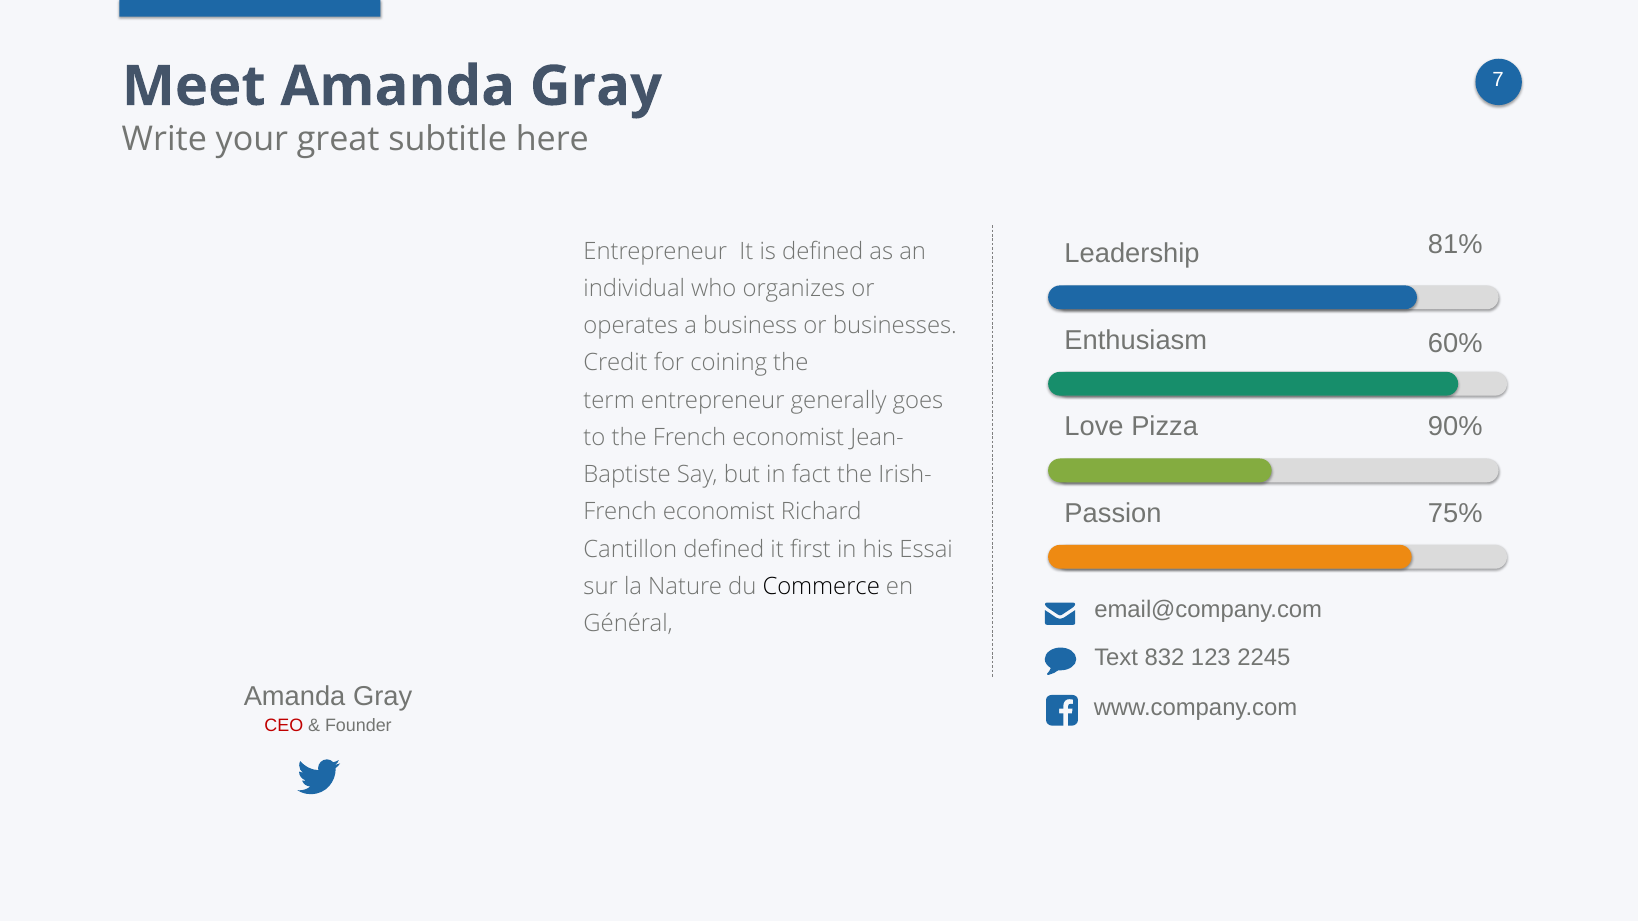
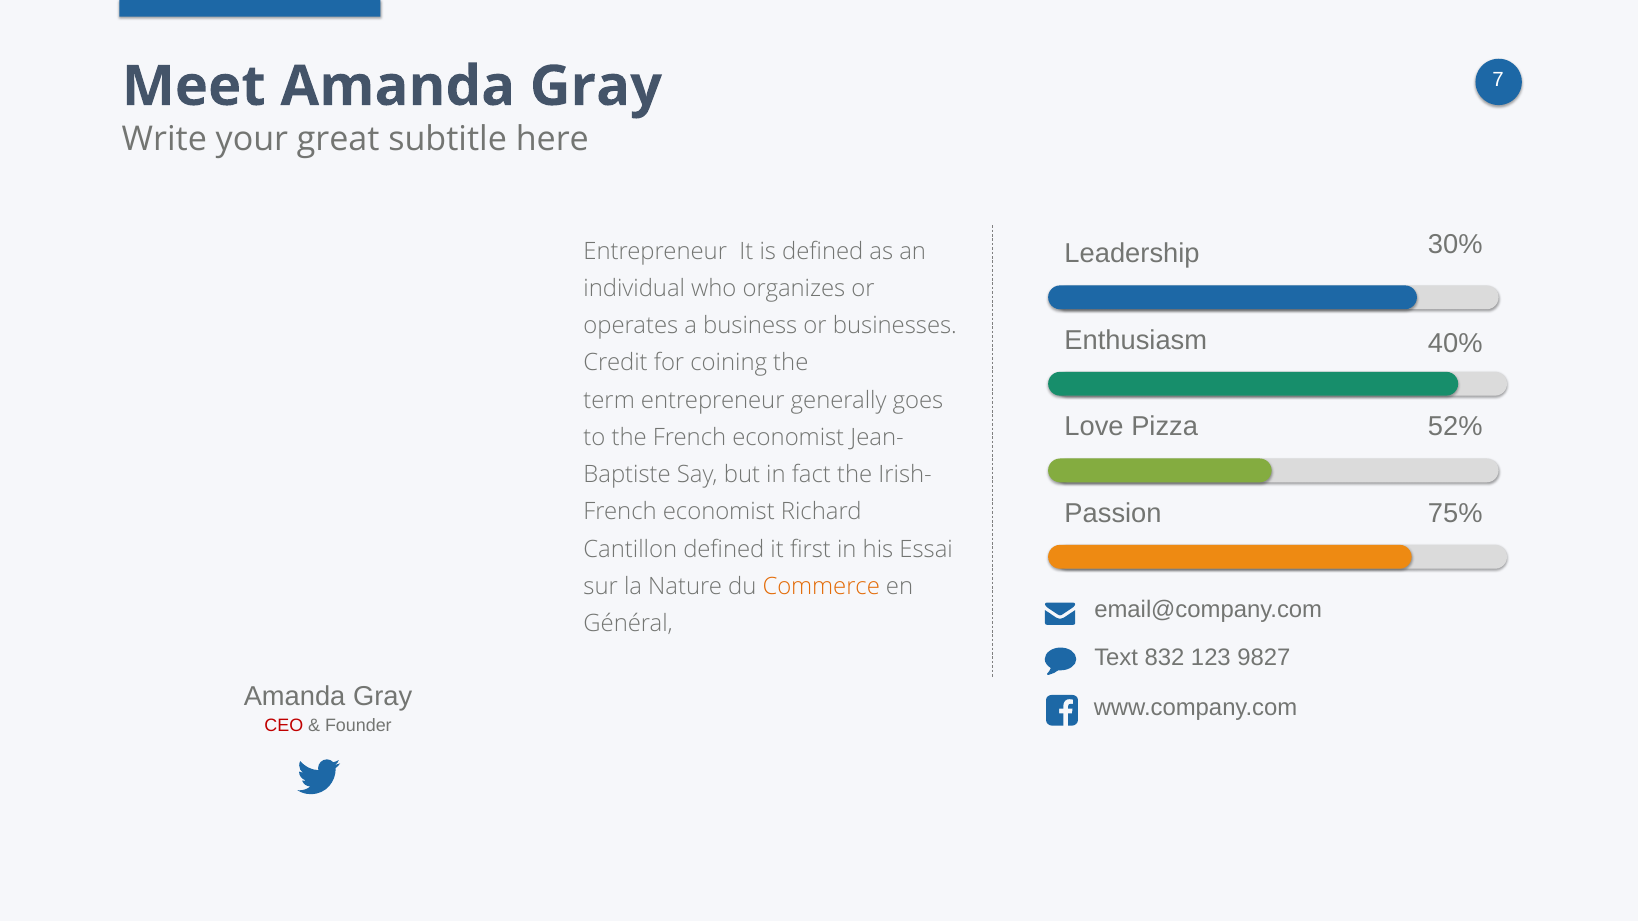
81%: 81% -> 30%
60%: 60% -> 40%
90%: 90% -> 52%
Commerce colour: black -> orange
2245: 2245 -> 9827
